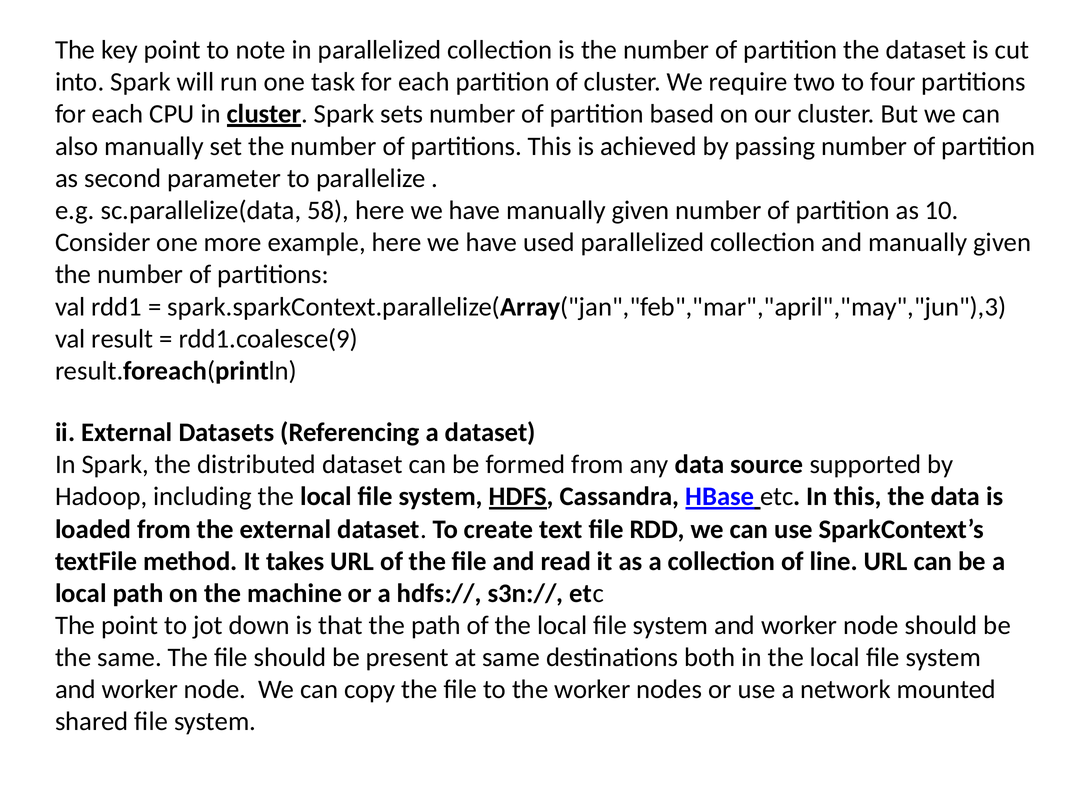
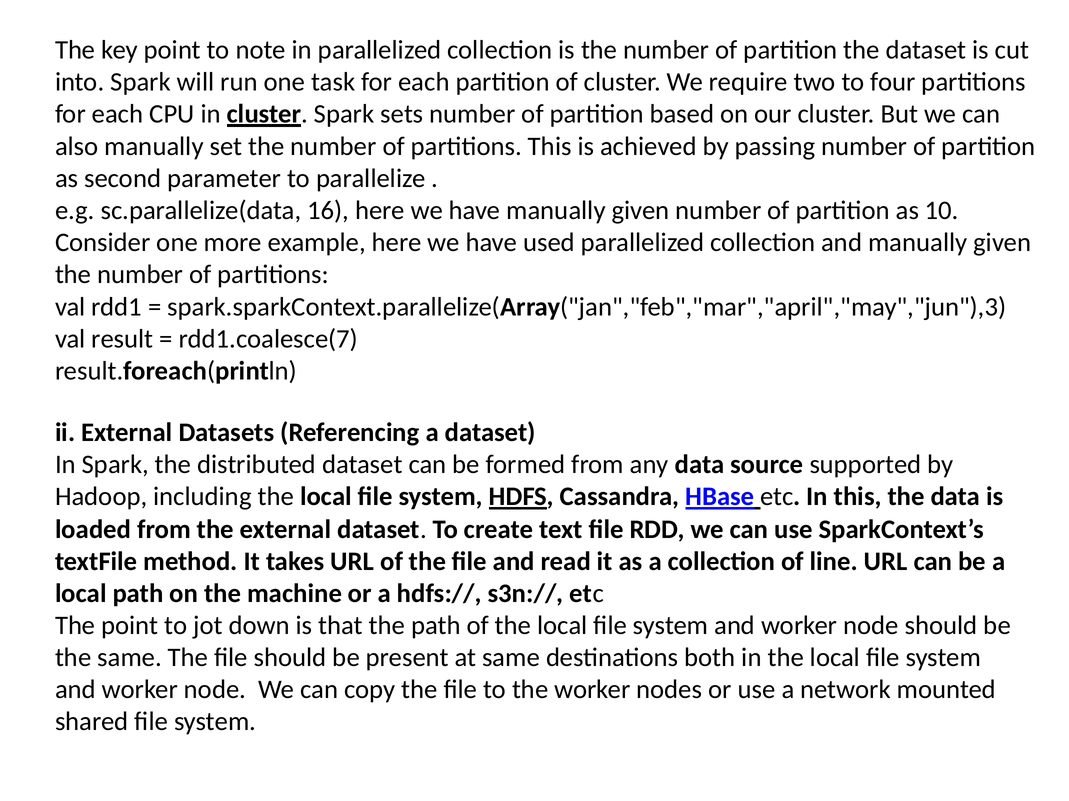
58: 58 -> 16
rdd1.coalesce(9: rdd1.coalesce(9 -> rdd1.coalesce(7
